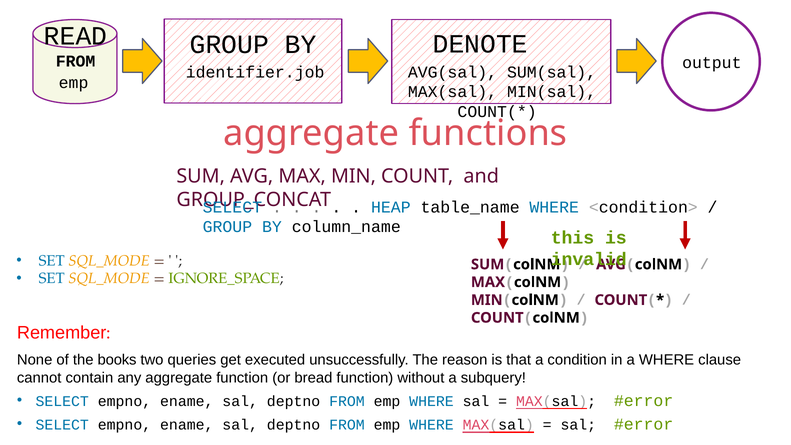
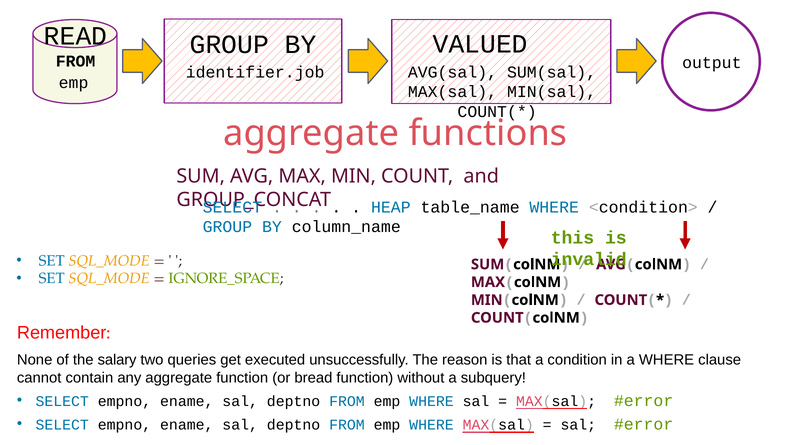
DENOTE: DENOTE -> VALUED
books: books -> salary
